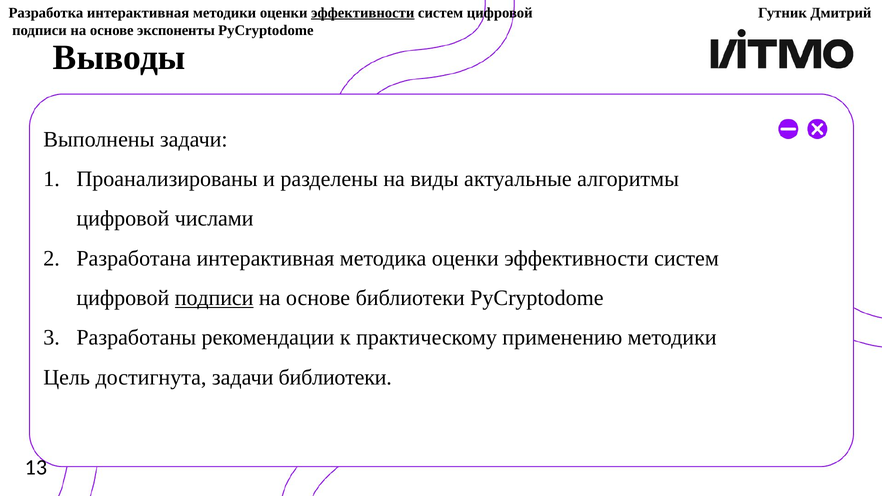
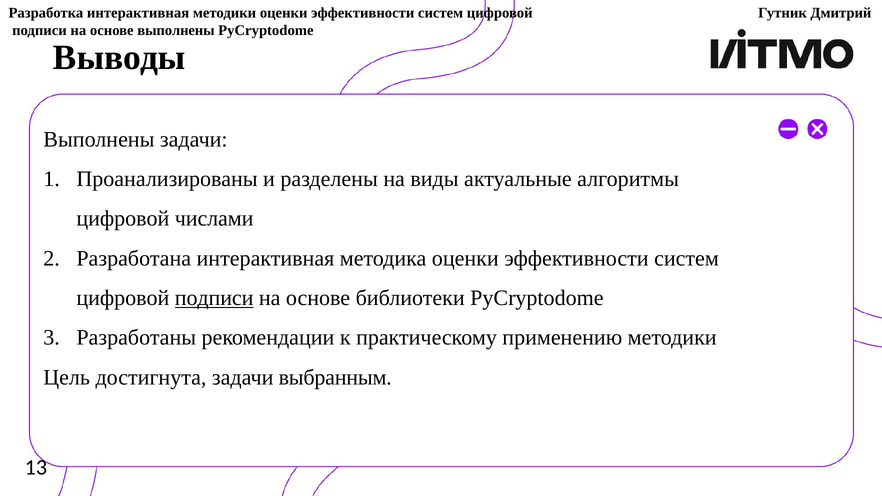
эффективности at (363, 13) underline: present -> none
основе экспоненты: экспоненты -> выполнены
задачи библиотеки: библиотеки -> выбранным
